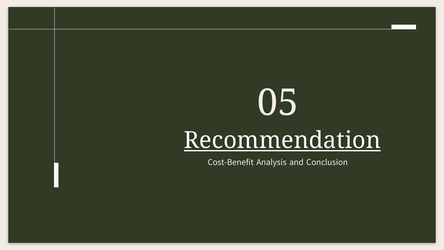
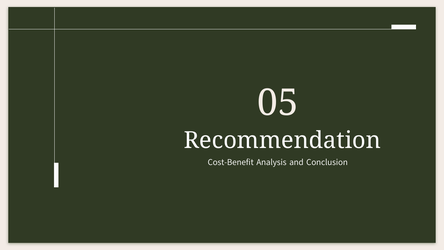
Recommendation underline: present -> none
